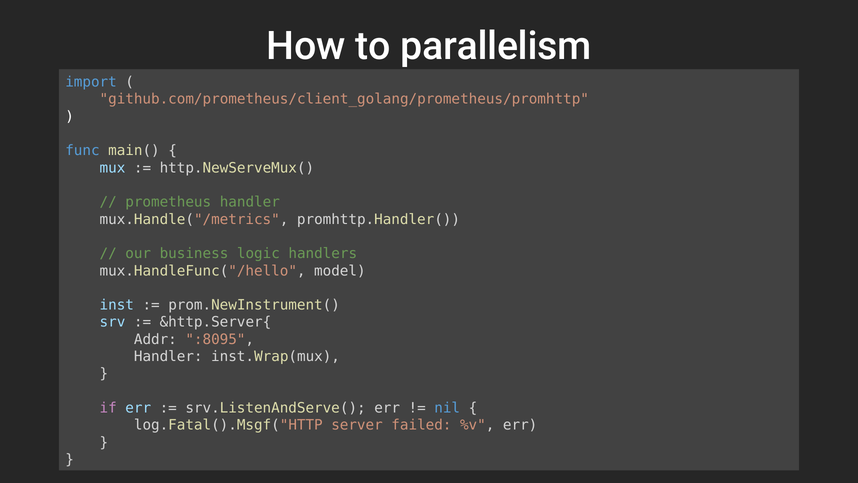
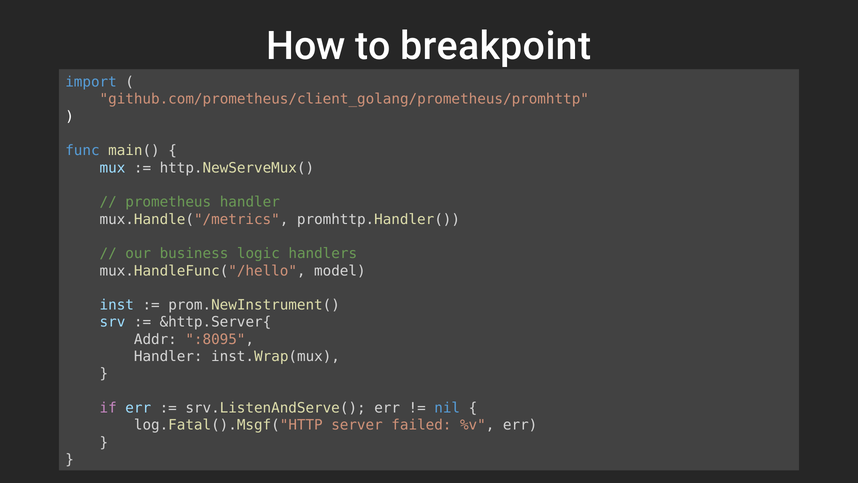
parallelism: parallelism -> breakpoint
